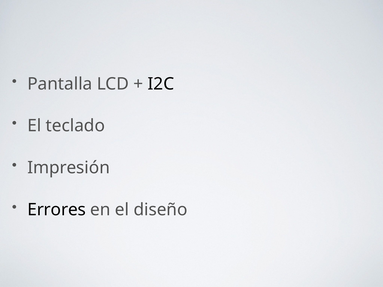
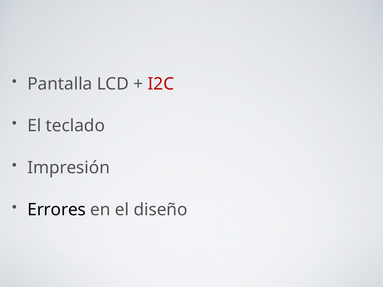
I2C colour: black -> red
